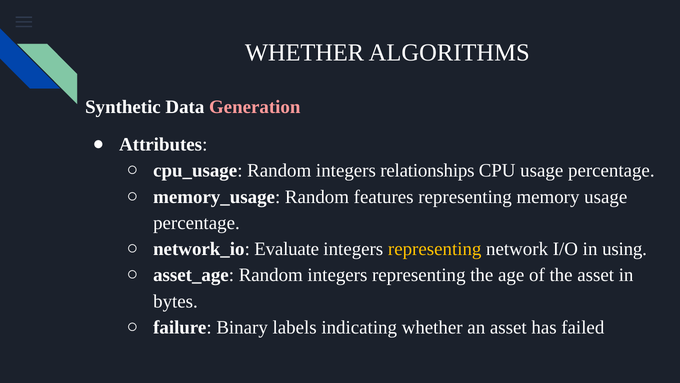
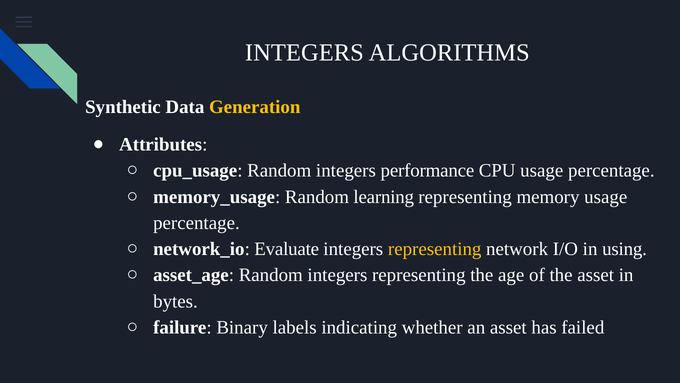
WHETHER at (304, 52): WHETHER -> INTEGERS
Generation colour: pink -> yellow
relationships: relationships -> performance
features: features -> learning
